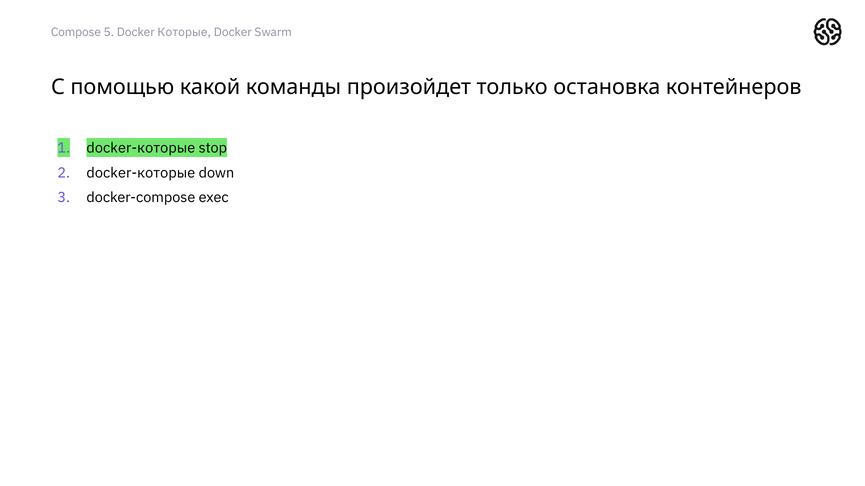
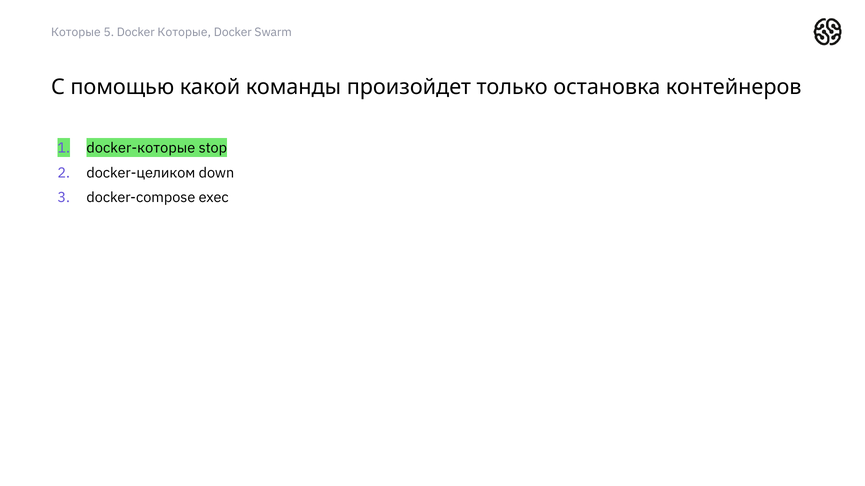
Compose at (76, 32): Compose -> Которые
docker-которые at (141, 173): docker-которые -> docker-целиком
